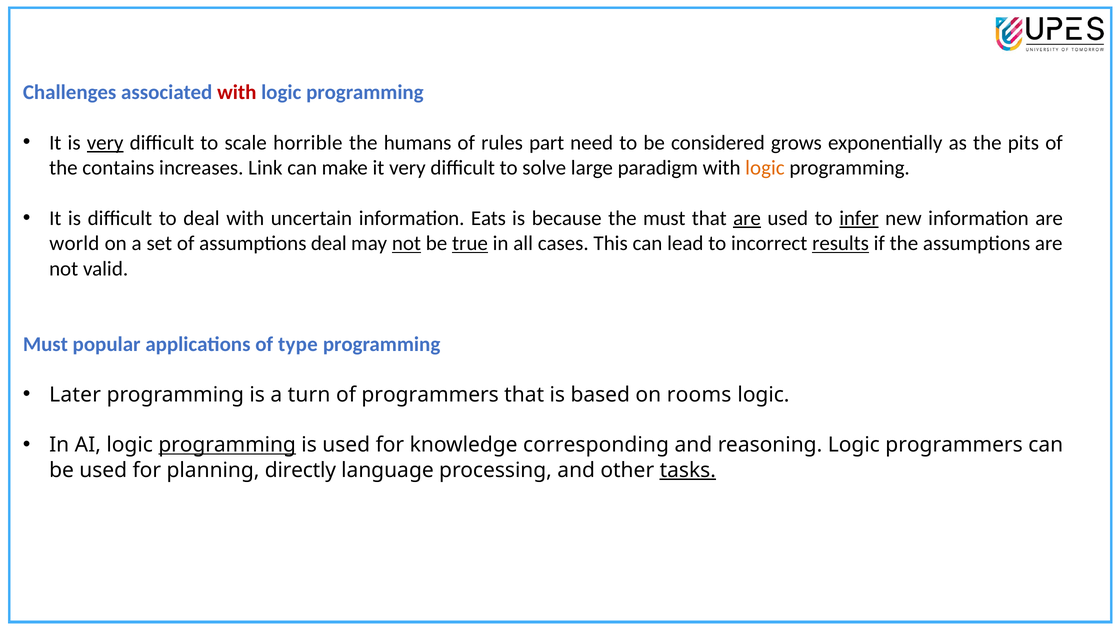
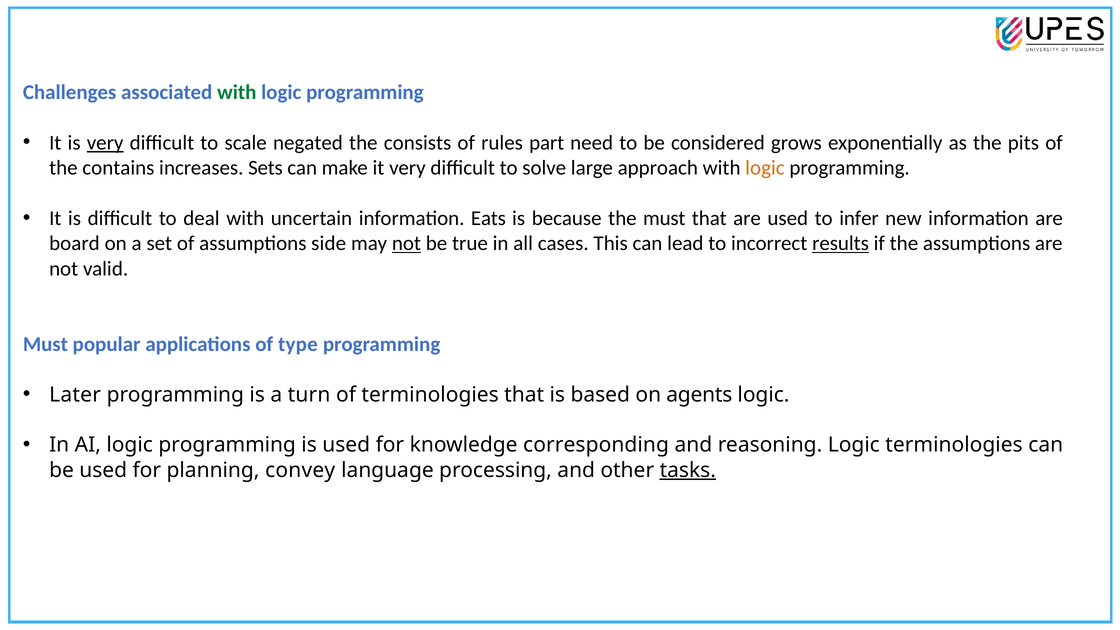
with at (237, 92) colour: red -> green
horrible: horrible -> negated
humans: humans -> consists
Link: Link -> Sets
paradigm: paradigm -> approach
are at (747, 218) underline: present -> none
infer underline: present -> none
world: world -> board
assumptions deal: deal -> side
true underline: present -> none
of programmers: programmers -> terminologies
rooms: rooms -> agents
programming at (227, 445) underline: present -> none
Logic programmers: programmers -> terminologies
directly: directly -> convey
